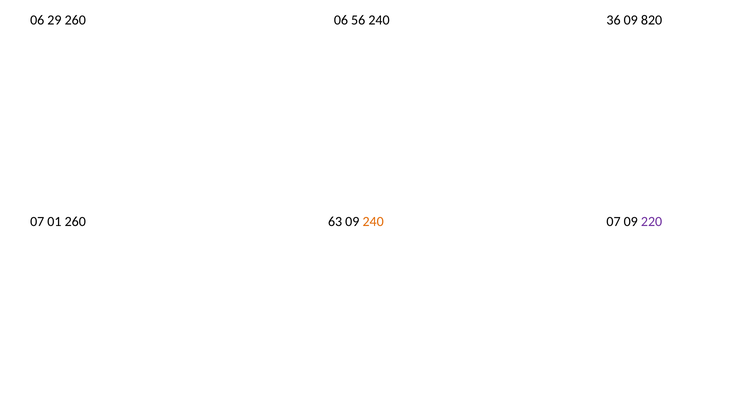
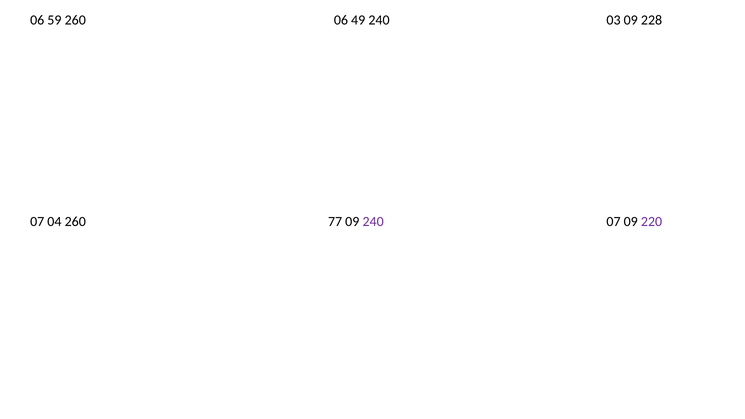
29: 29 -> 59
56: 56 -> 49
36: 36 -> 03
820: 820 -> 228
01: 01 -> 04
63: 63 -> 77
240 at (373, 222) colour: orange -> purple
